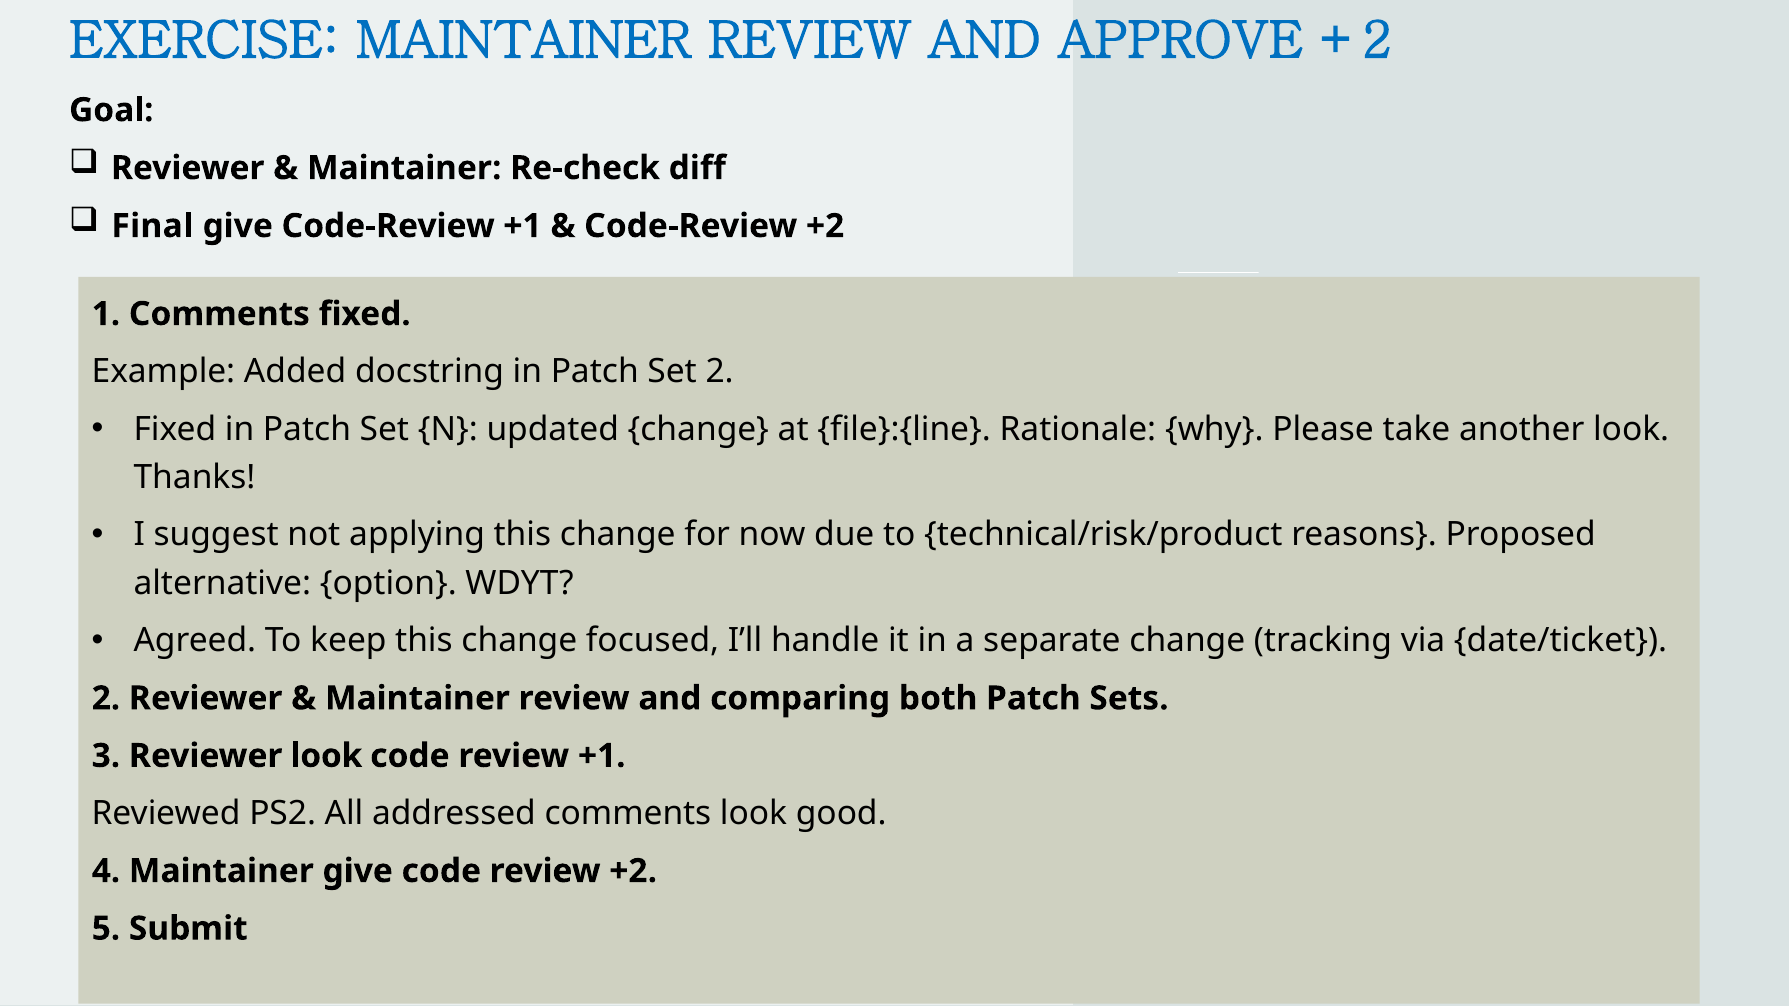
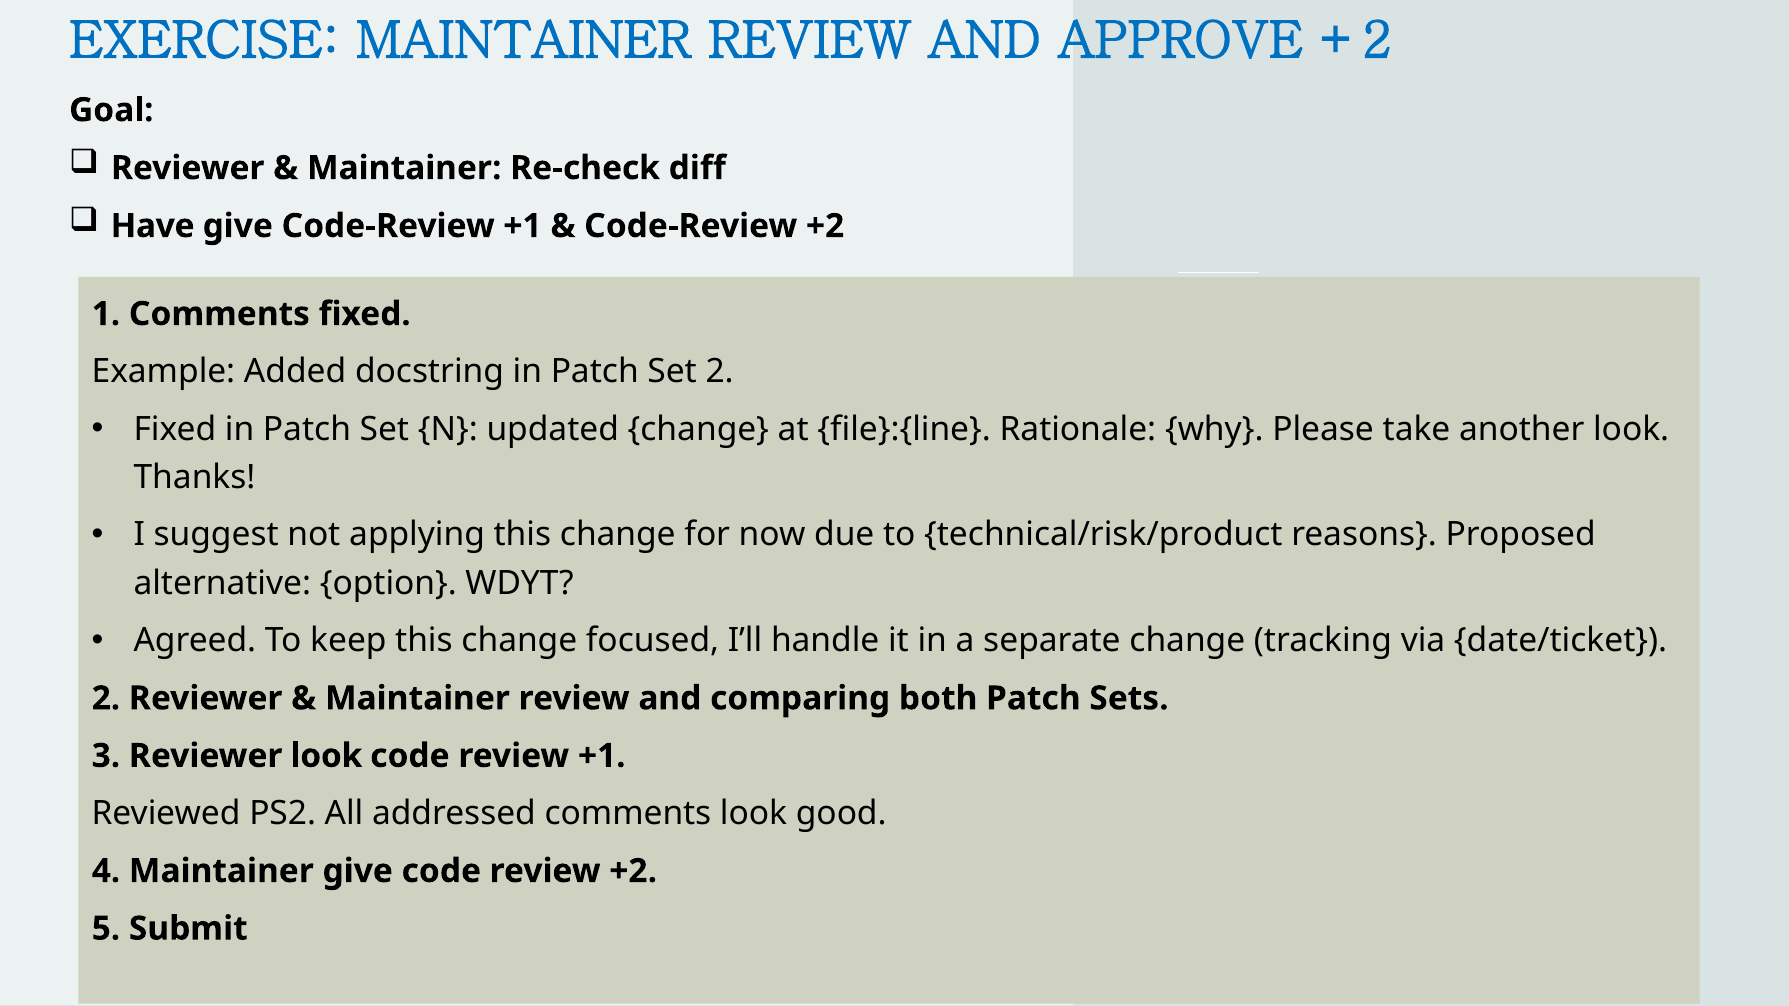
Final: Final -> Have
